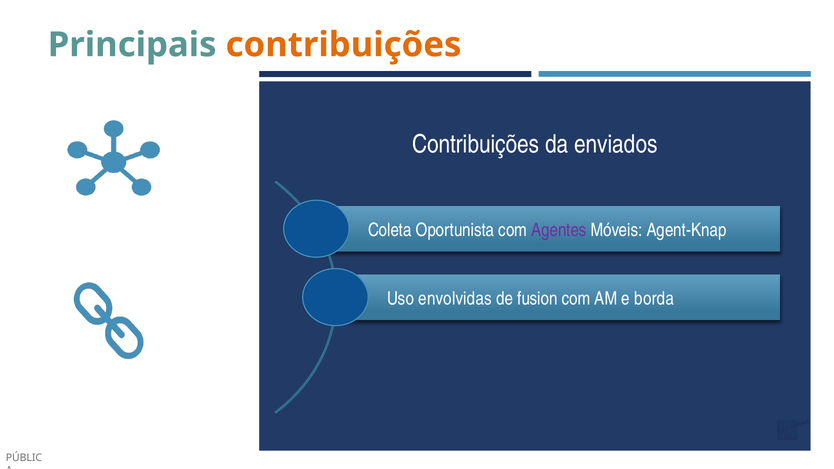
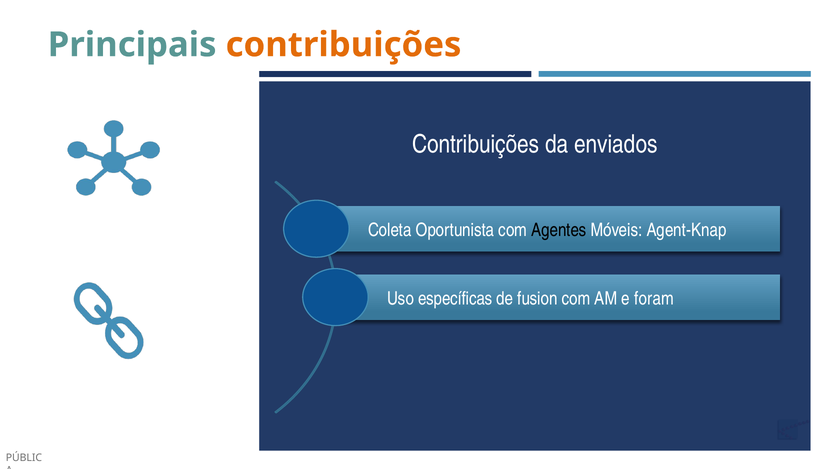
Agentes colour: purple -> black
envolvidas: envolvidas -> específicas
borda: borda -> foram
